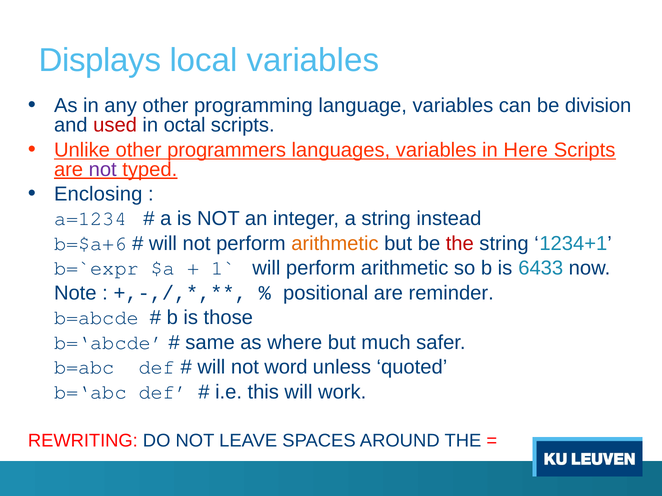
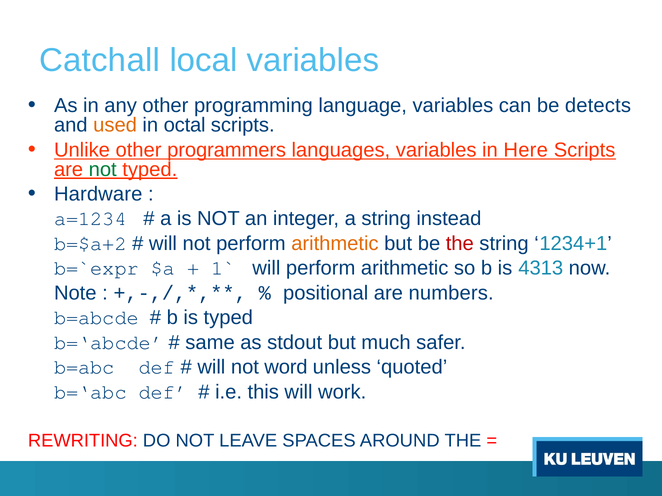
Displays: Displays -> Catchall
division: division -> detects
used colour: red -> orange
not at (103, 170) colour: purple -> green
Enclosing: Enclosing -> Hardware
b=$a+6: b=$a+6 -> b=$a+2
6433: 6433 -> 4313
reminder: reminder -> numbers
is those: those -> typed
where: where -> stdout
